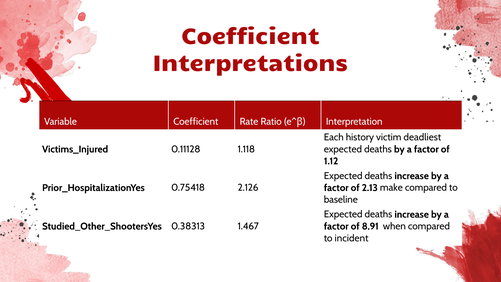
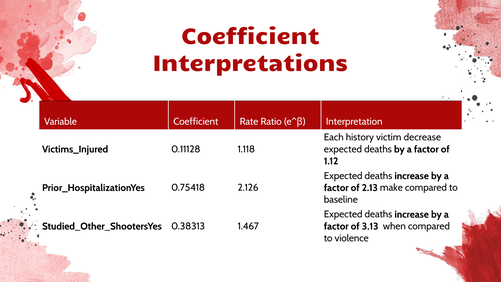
deadliest: deadliest -> decrease
8.91: 8.91 -> 3.13
incident: incident -> violence
